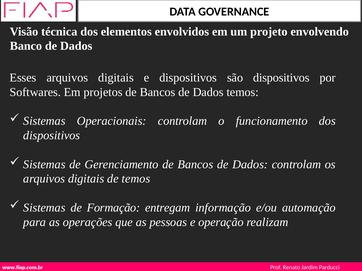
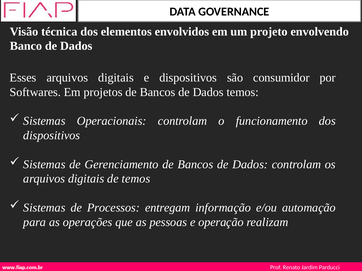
são dispositivos: dispositivos -> consumidor
Formação: Formação -> Processos
